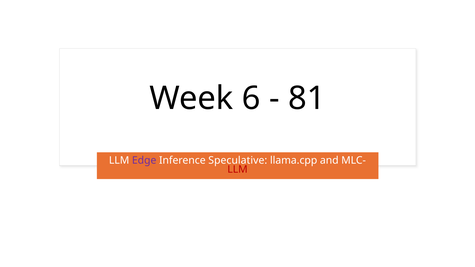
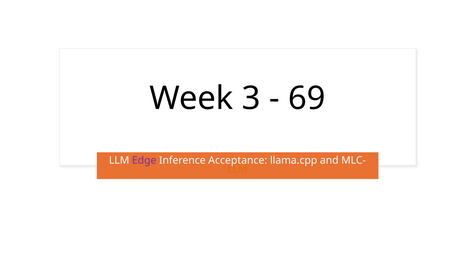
6: 6 -> 3
81: 81 -> 69
Speculative: Speculative -> Acceptance
LLM at (238, 169) colour: red -> orange
